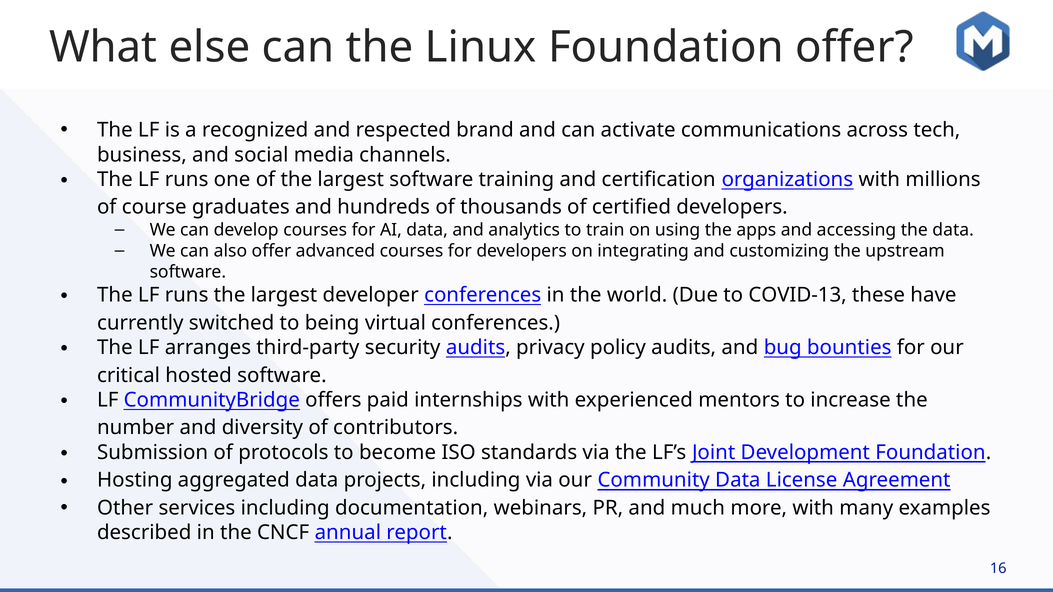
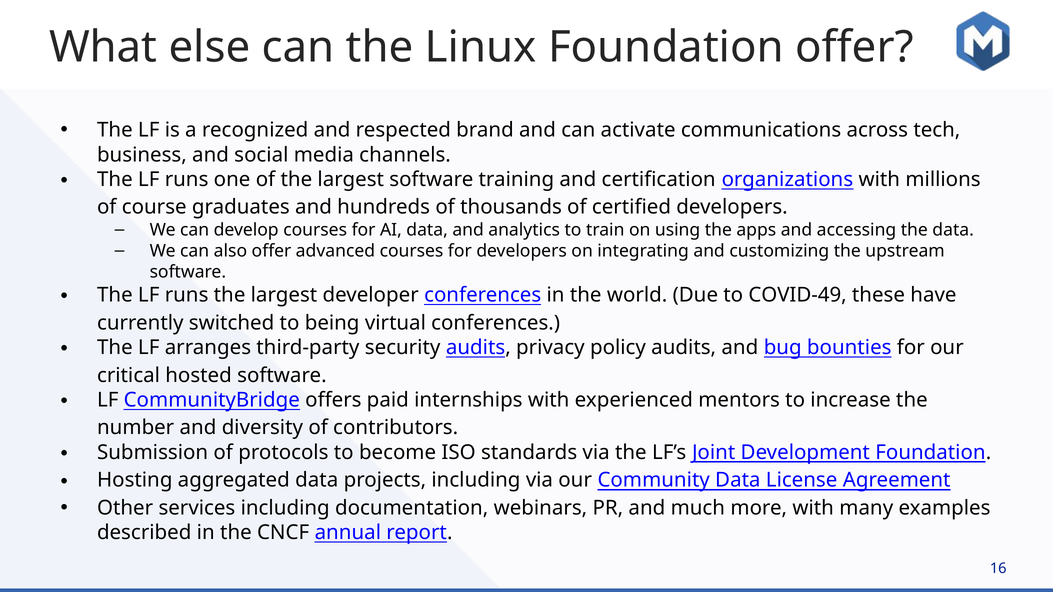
COVID-13: COVID-13 -> COVID-49
